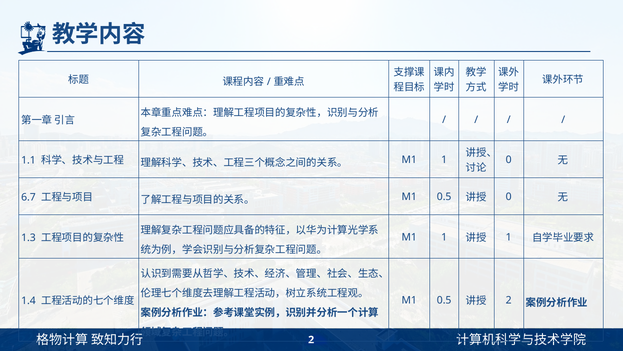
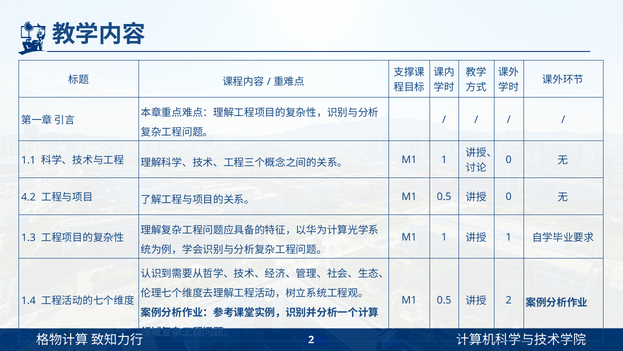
6.7: 6.7 -> 4.2
